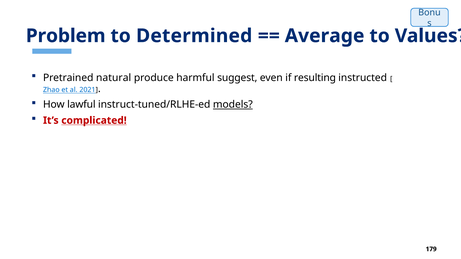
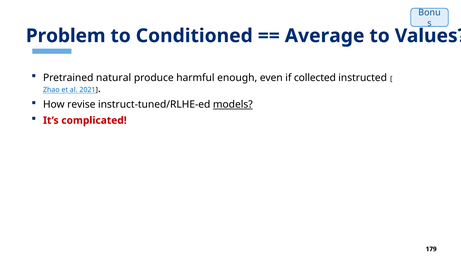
Determined: Determined -> Conditioned
suggest: suggest -> enough
resulting: resulting -> collected
lawful: lawful -> revise
complicated underline: present -> none
